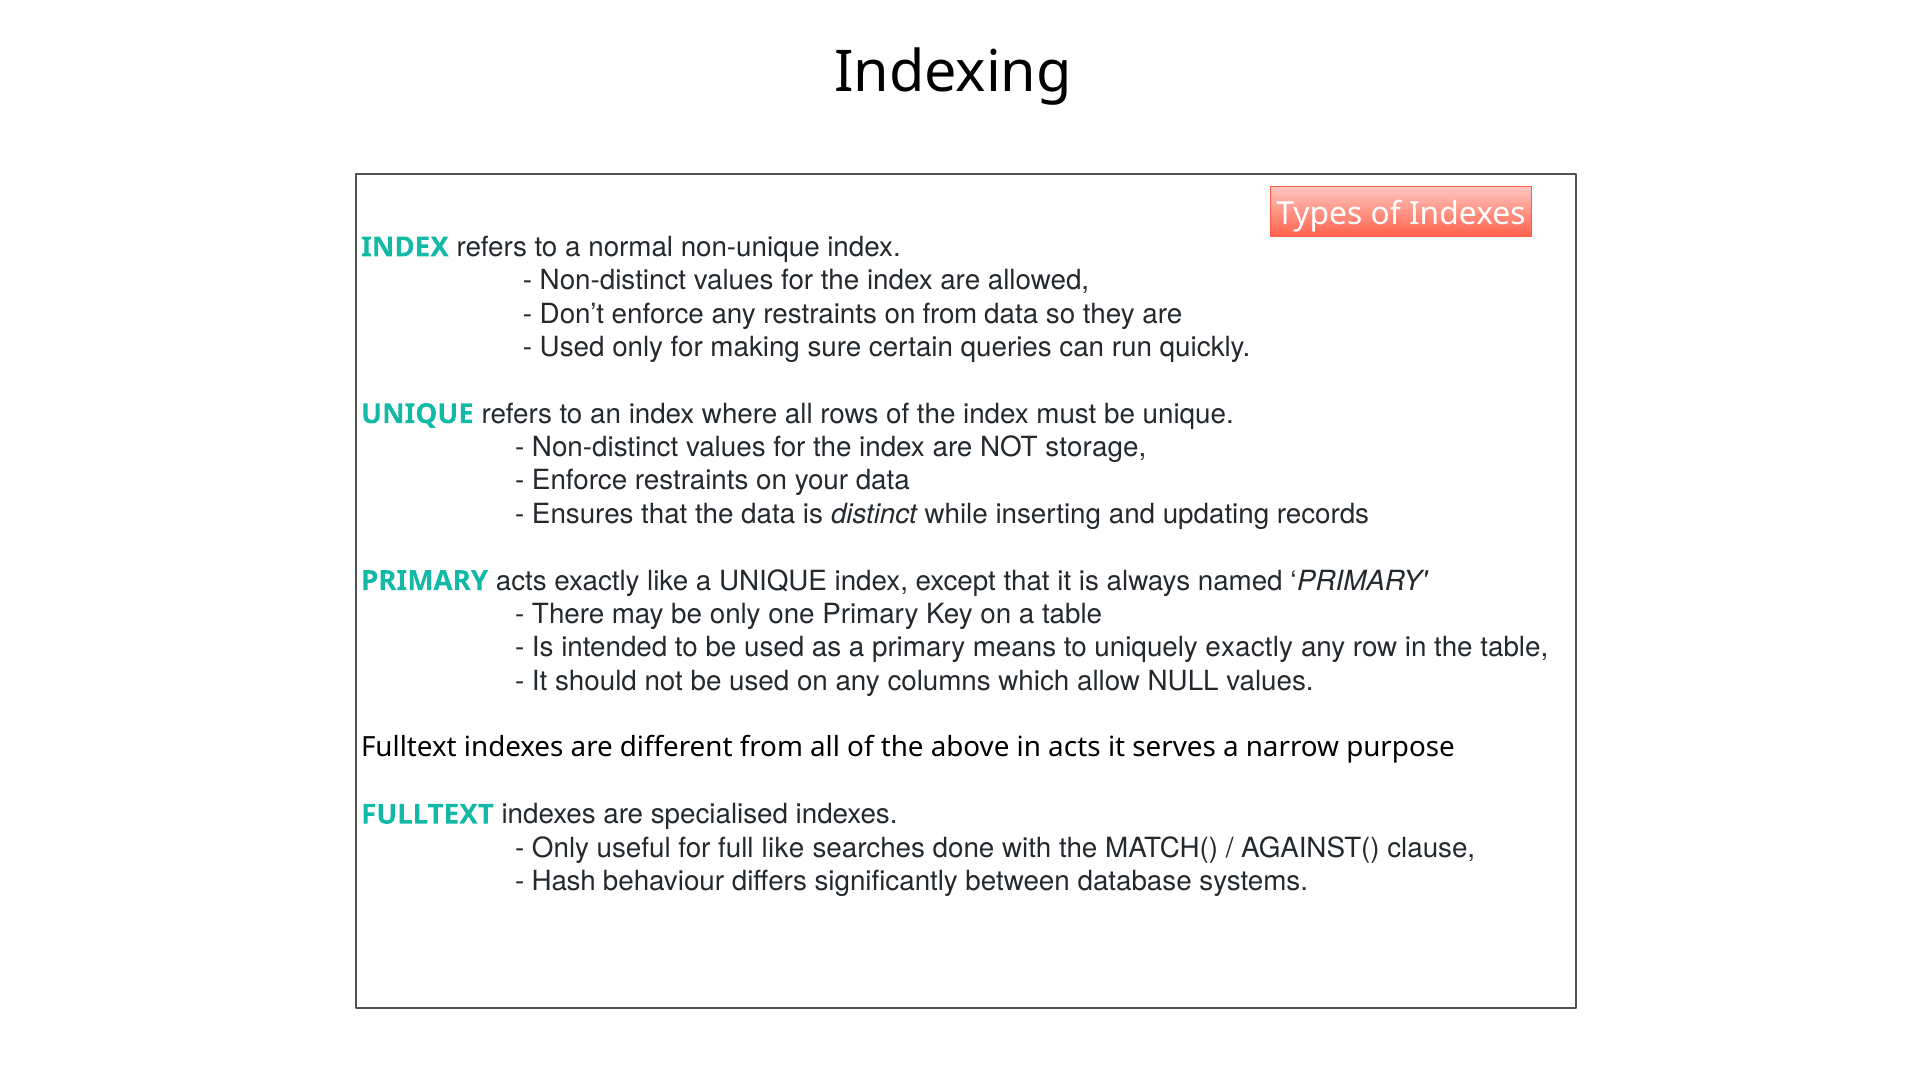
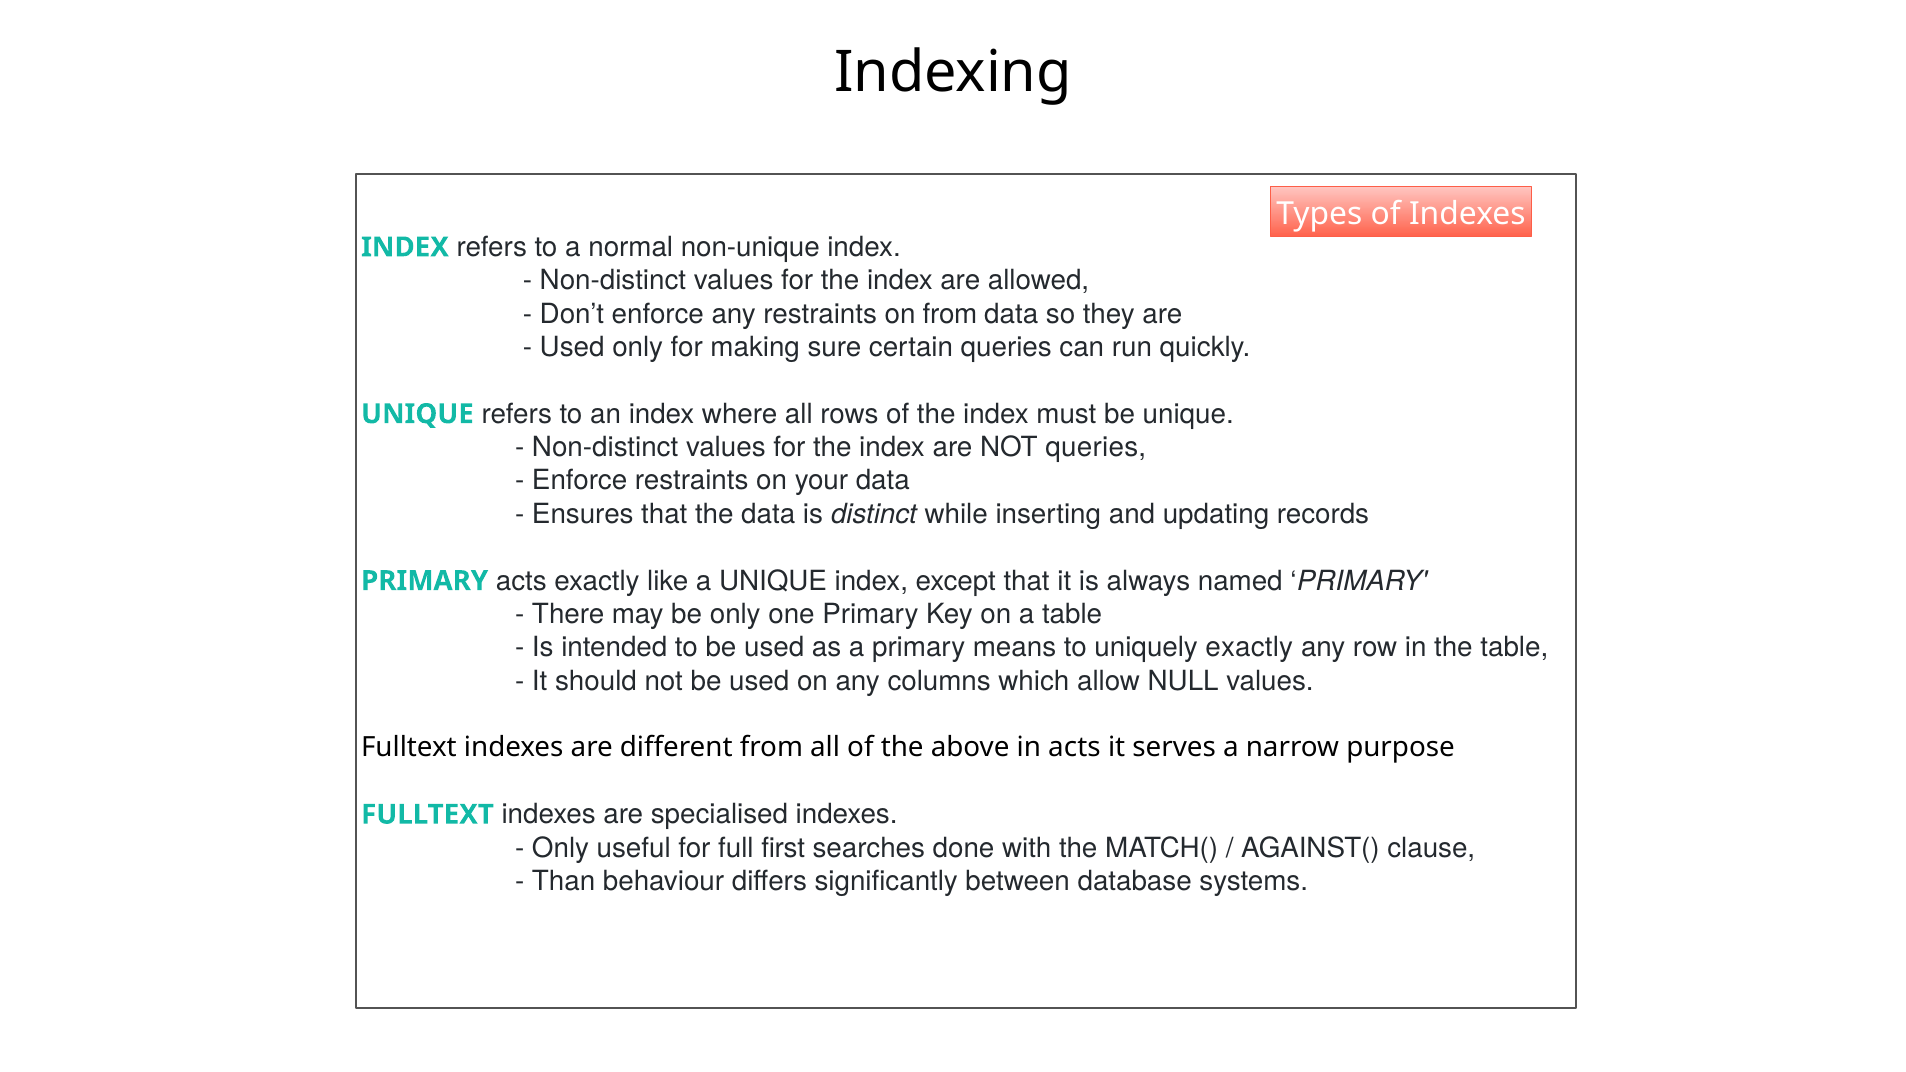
NOT storage: storage -> queries
full like: like -> first
Hash: Hash -> Than
